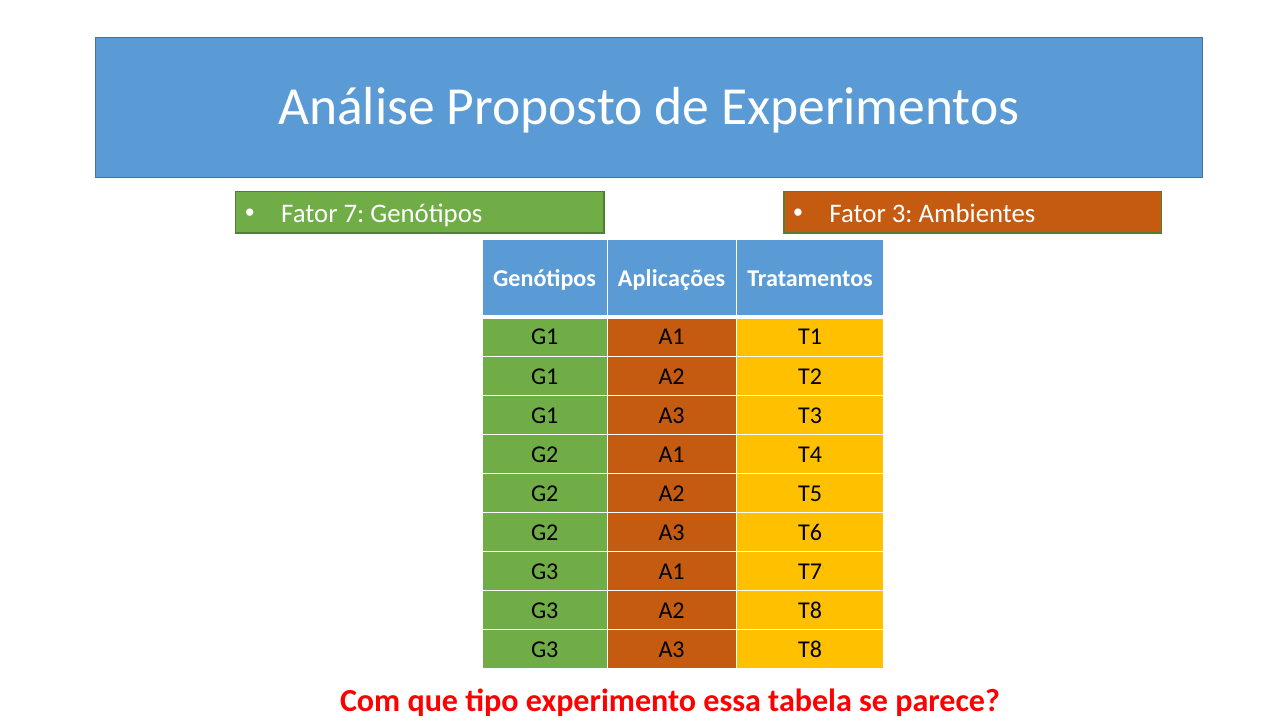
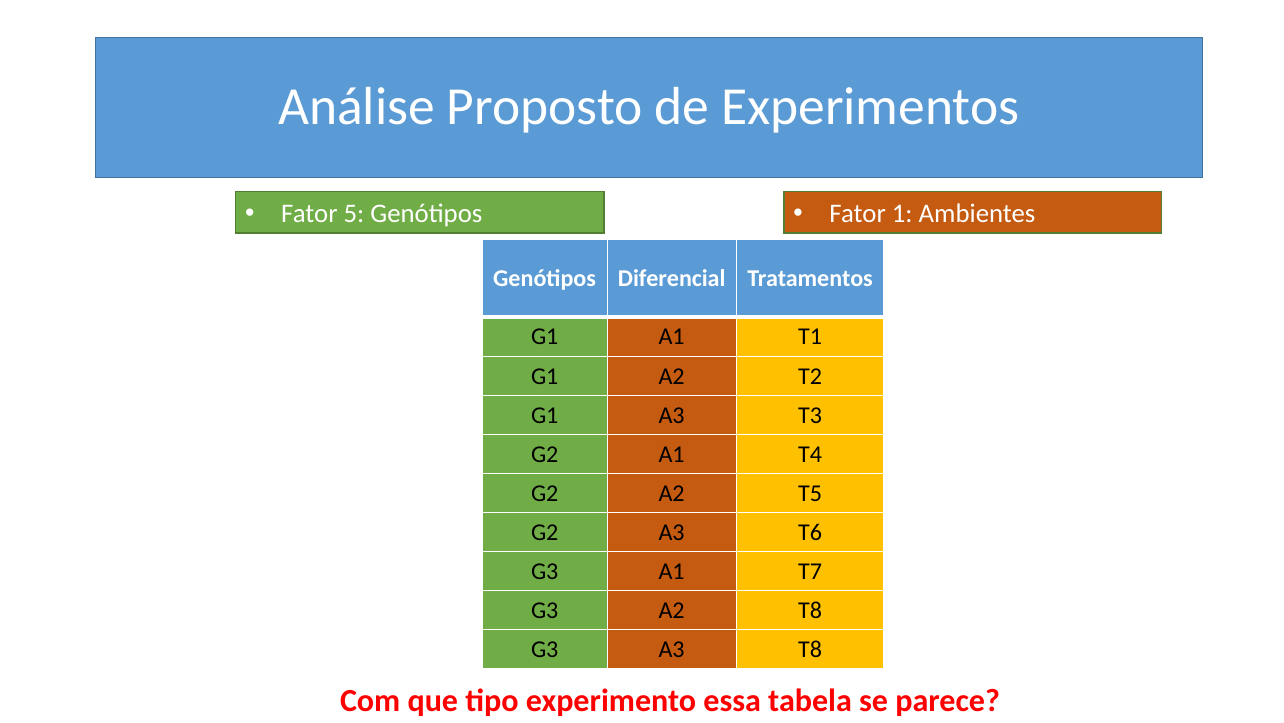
7: 7 -> 5
3: 3 -> 1
Aplicações: Aplicações -> Diferencial
